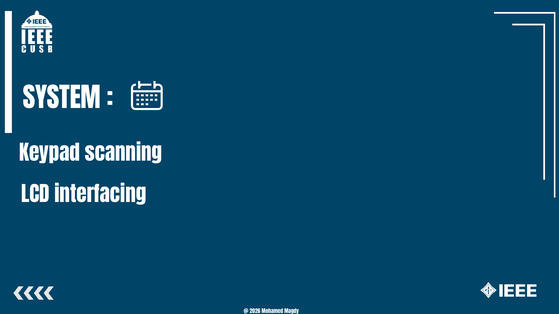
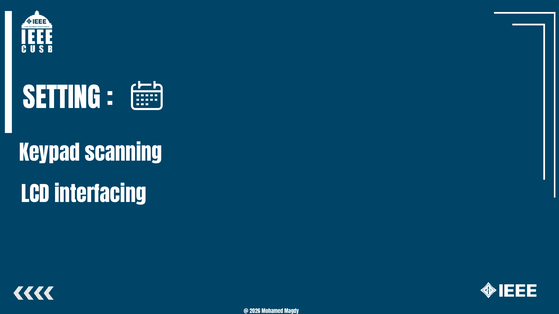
SYSTEM: SYSTEM -> SETTING
